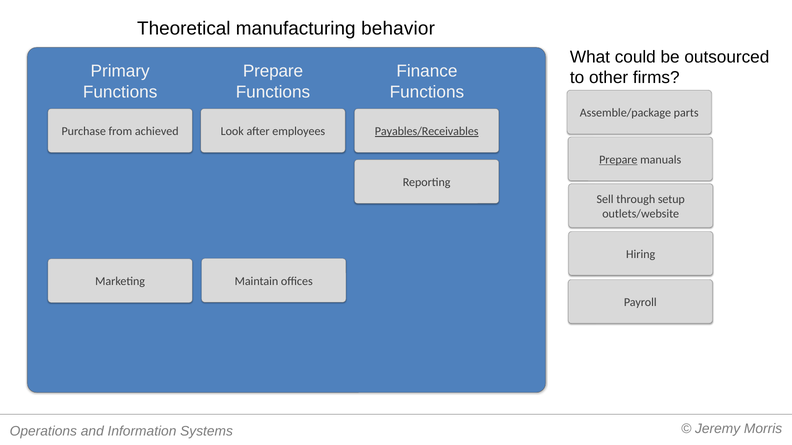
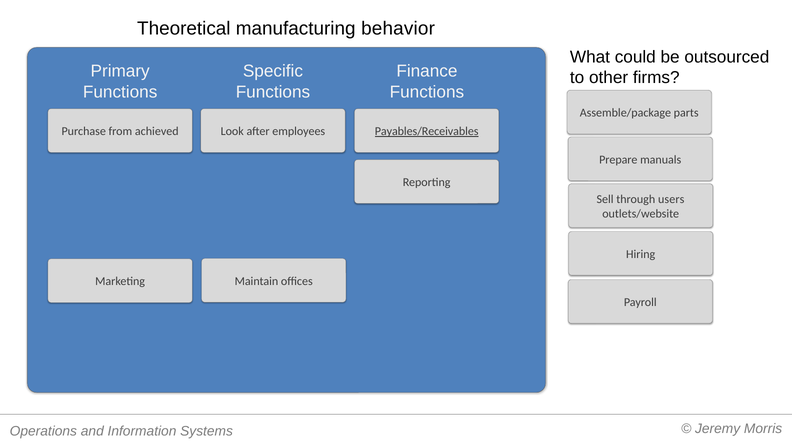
Prepare at (273, 71): Prepare -> Specific
Prepare at (618, 160) underline: present -> none
setup: setup -> users
